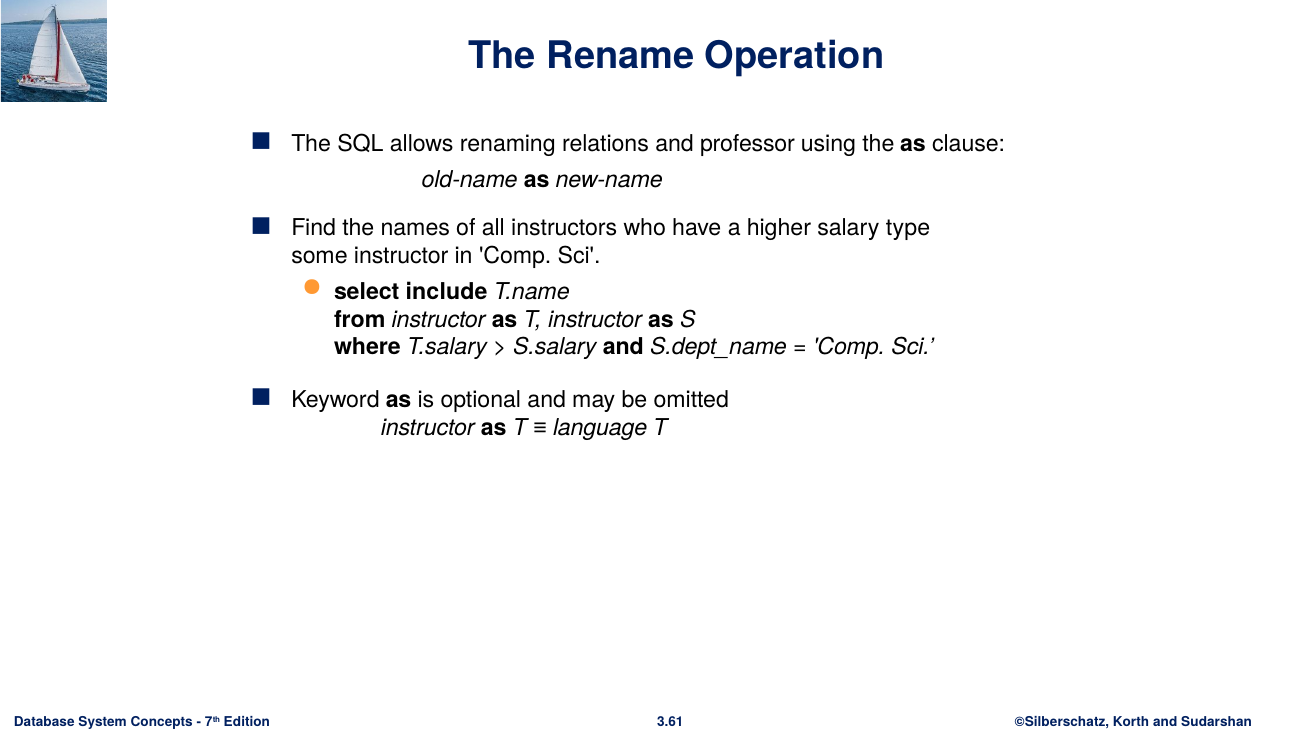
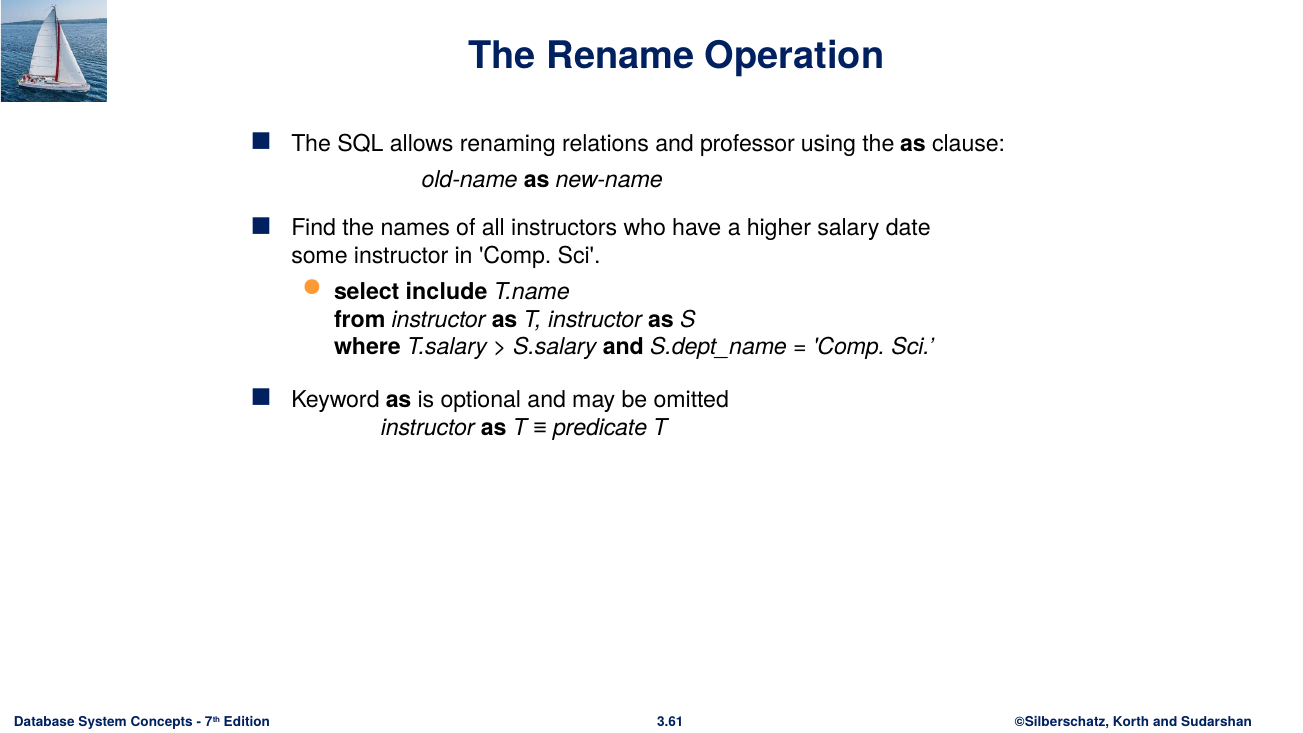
type: type -> date
language: language -> predicate
